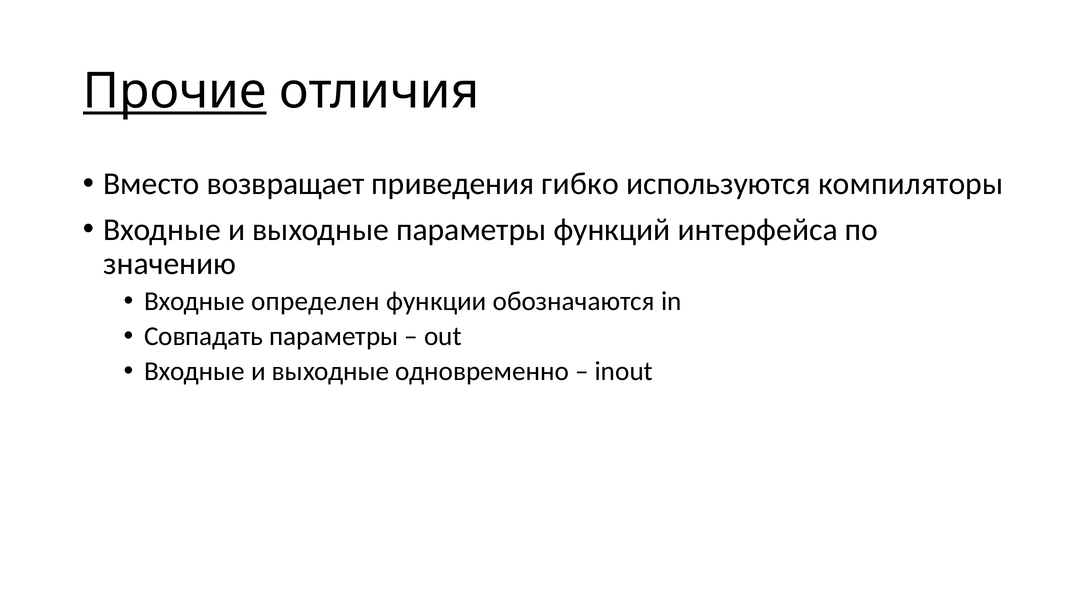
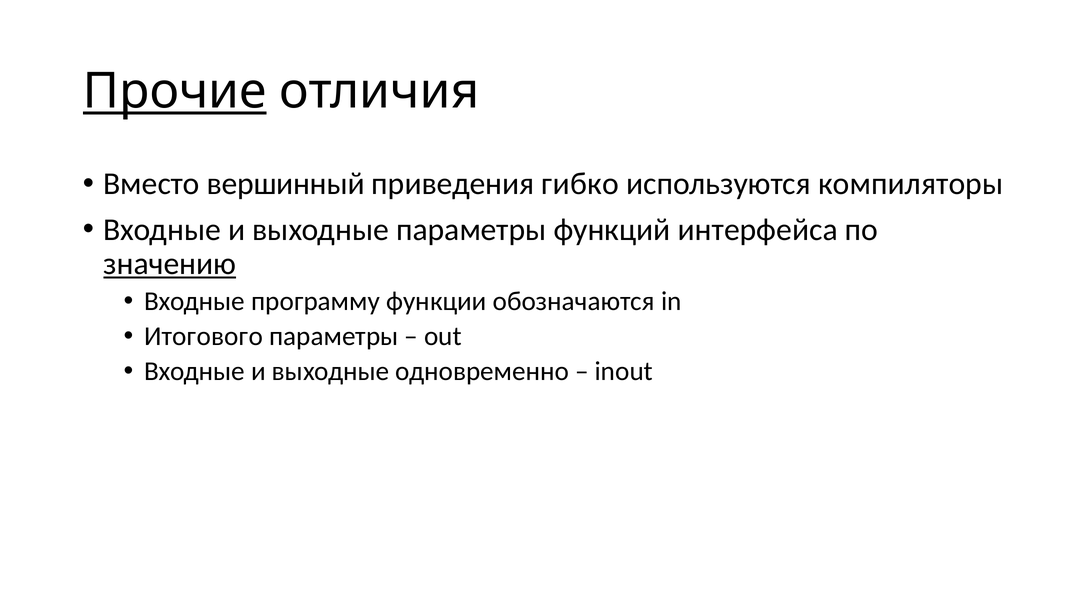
возвращает: возвращает -> вершинный
значению underline: none -> present
определен: определен -> программу
Совпадать: Совпадать -> Итогового
